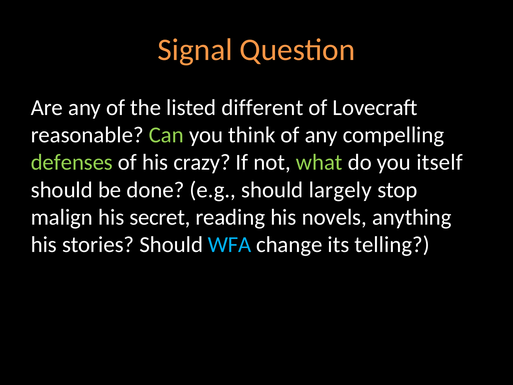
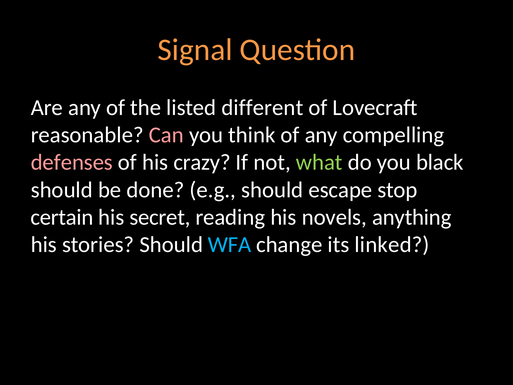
Can colour: light green -> pink
defenses colour: light green -> pink
itself: itself -> black
largely: largely -> escape
malign: malign -> certain
telling: telling -> linked
